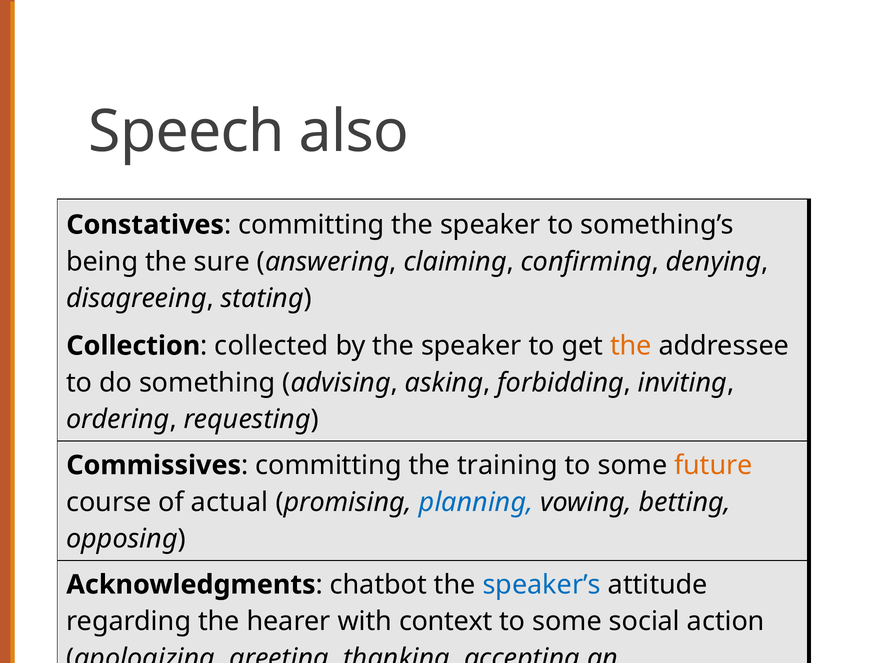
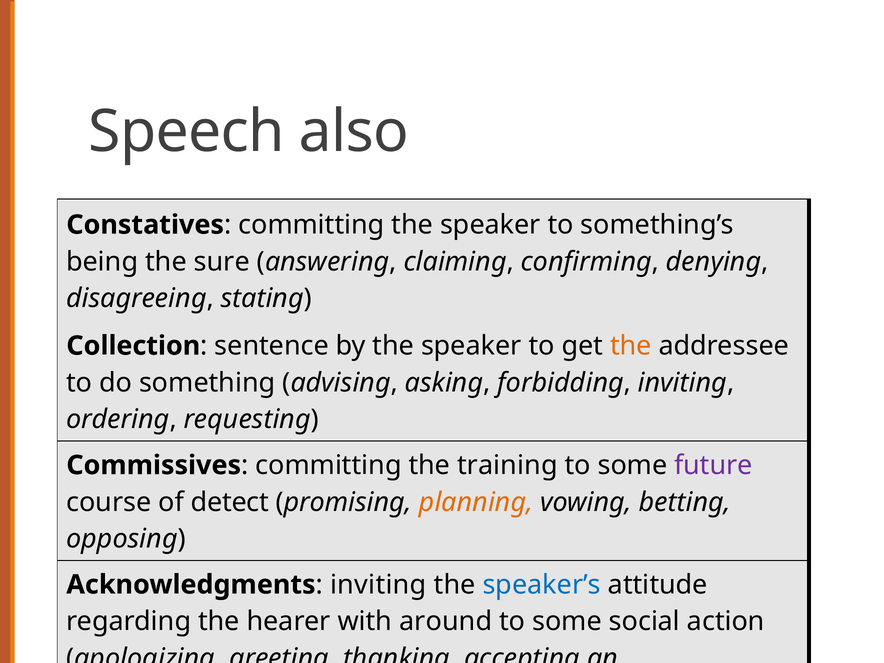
collected: collected -> sentence
future colour: orange -> purple
actual: actual -> detect
planning colour: blue -> orange
chatbot at (378, 585): chatbot -> inviting
context: context -> around
